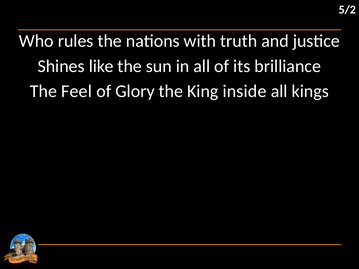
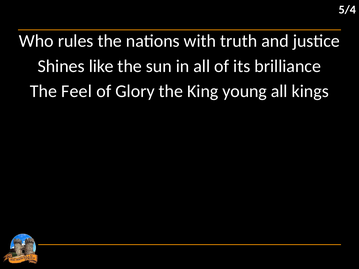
5/2: 5/2 -> 5/4
inside: inside -> young
